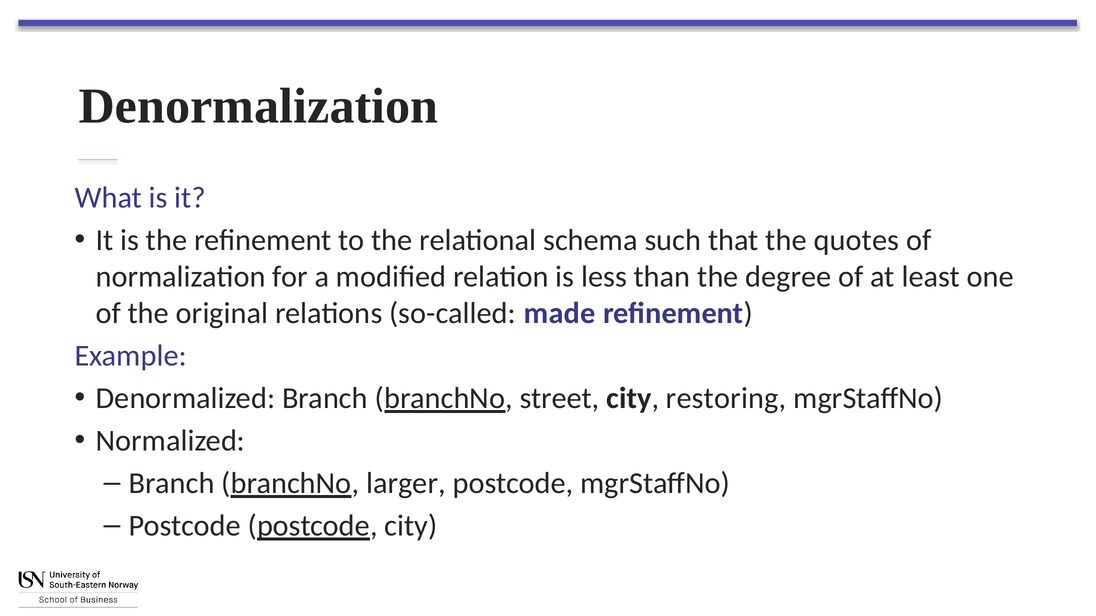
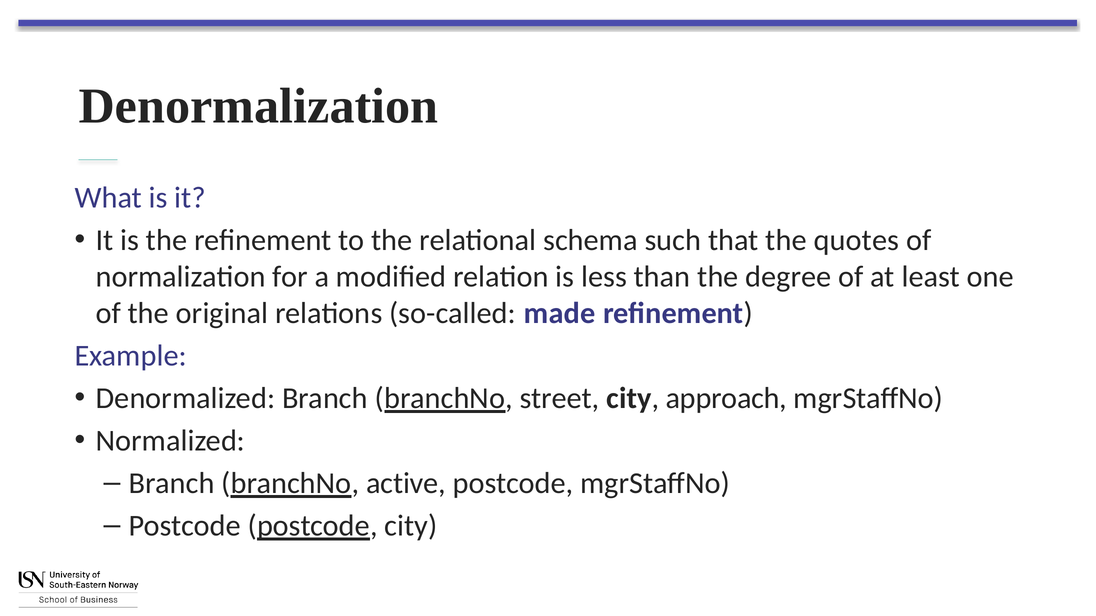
restoring: restoring -> approach
larger: larger -> active
